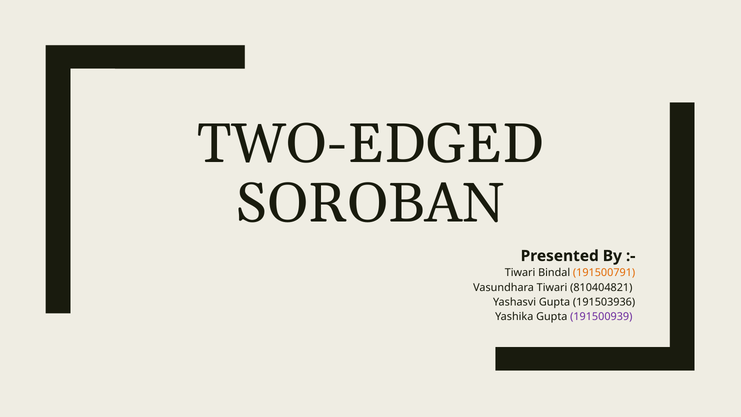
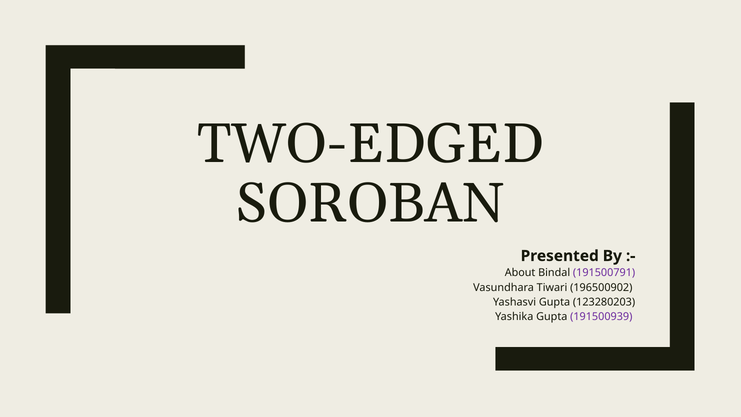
Tiwari at (520, 273): Tiwari -> About
191500791 colour: orange -> purple
810404821: 810404821 -> 196500902
191503936: 191503936 -> 123280203
